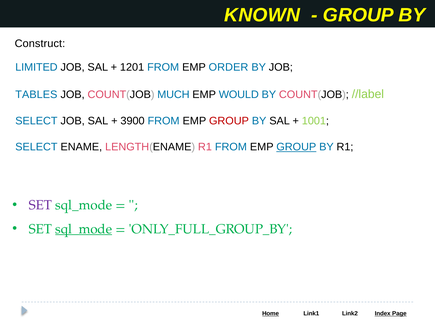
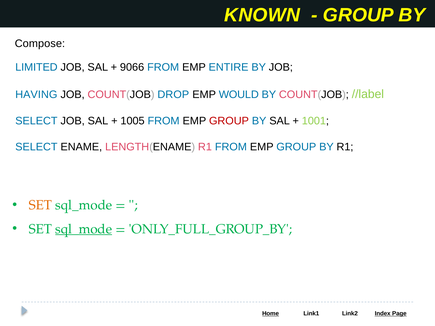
Construct: Construct -> Compose
1201: 1201 -> 9066
ORDER: ORDER -> ENTIRE
TABLES: TABLES -> HAVING
MUCH: MUCH -> DROP
3900: 3900 -> 1005
GROUP at (296, 147) underline: present -> none
SET at (40, 205) colour: purple -> orange
